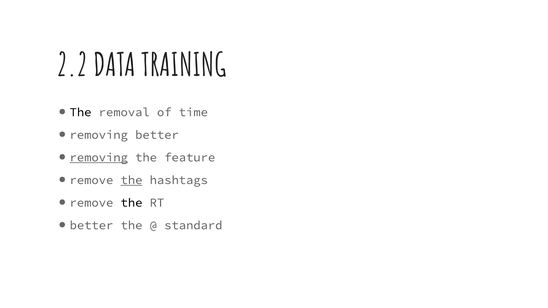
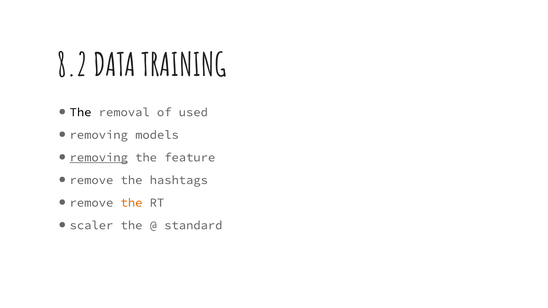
2.2: 2.2 -> 8.2
time: time -> used
removing better: better -> models
the at (131, 180) underline: present -> none
the at (131, 203) colour: black -> orange
better at (91, 225): better -> scaler
